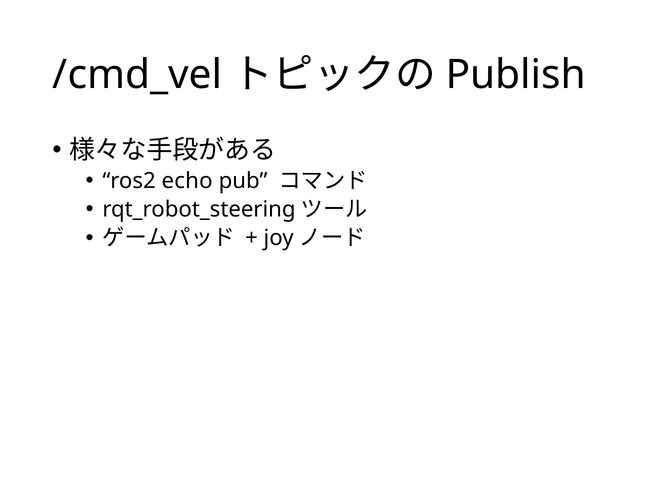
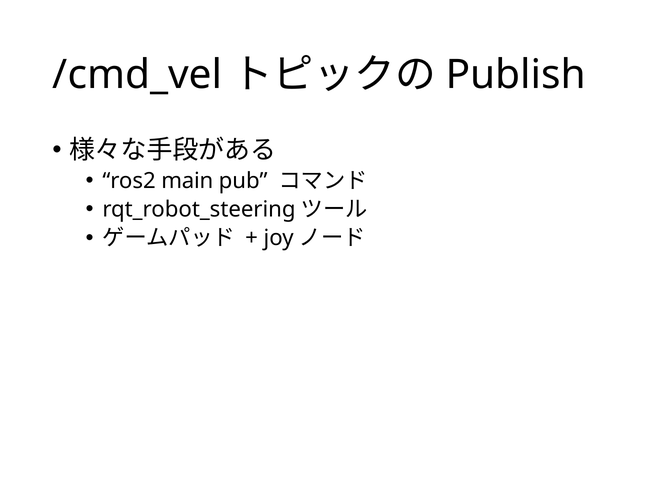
echo: echo -> main
